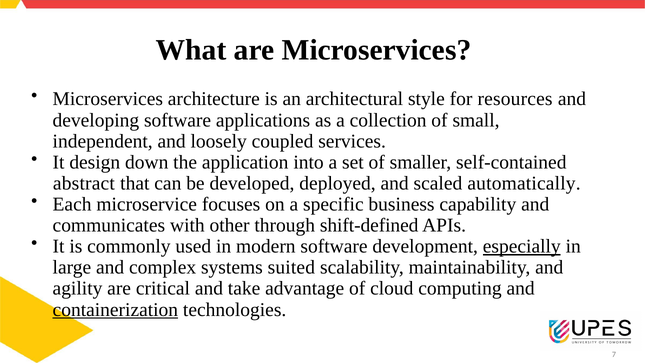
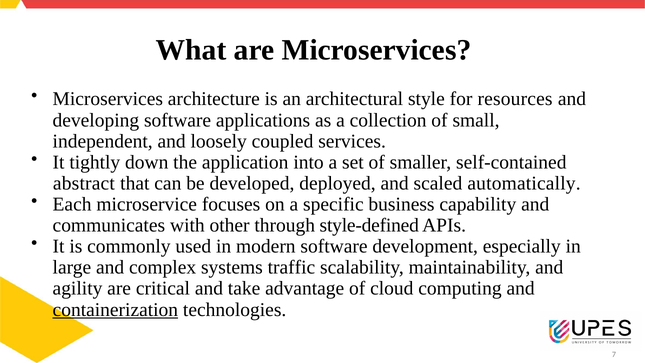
design: design -> tightly
shift-defined: shift-defined -> style-defined
especially underline: present -> none
suited: suited -> traffic
